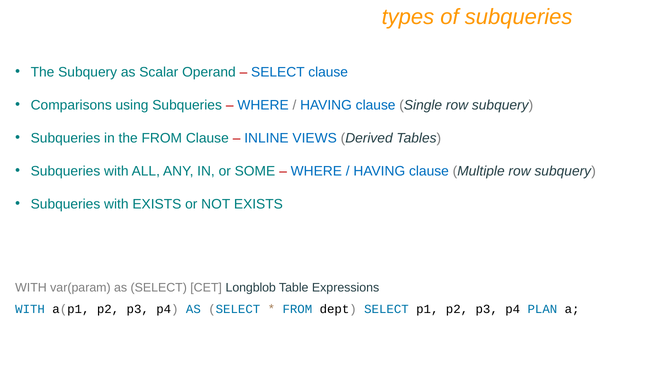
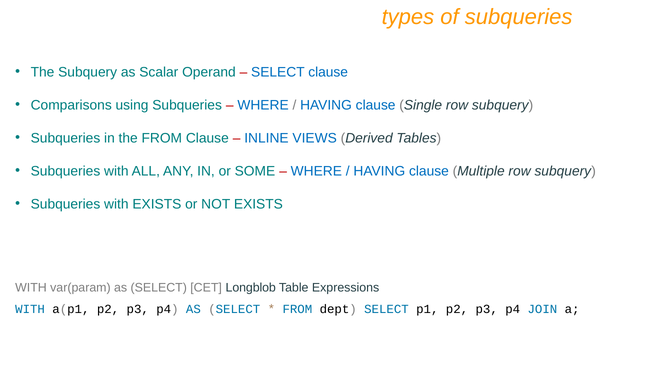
PLAN: PLAN -> JOIN
